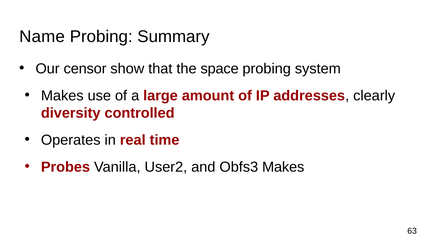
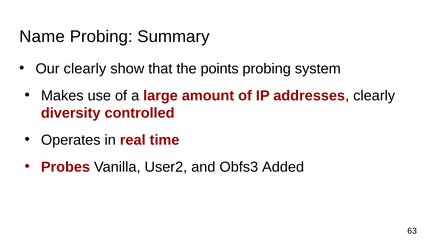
Our censor: censor -> clearly
space: space -> points
Obfs3 Makes: Makes -> Added
